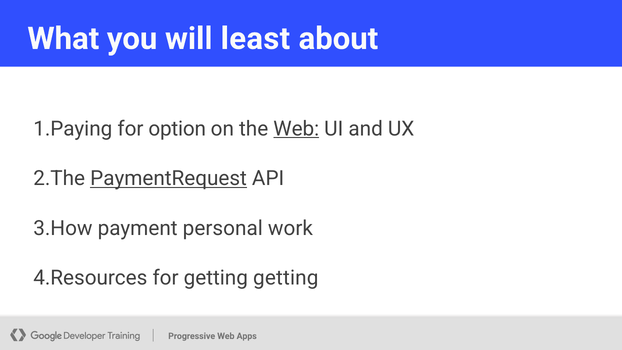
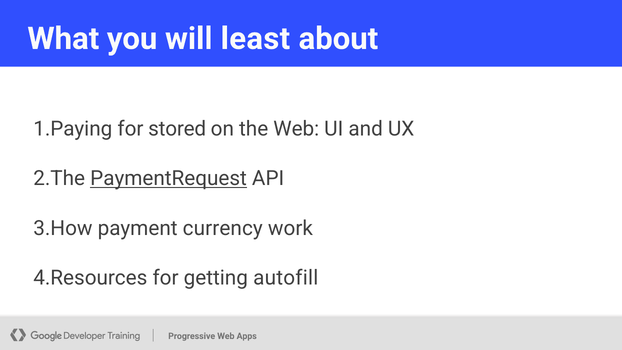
option: option -> stored
Web at (296, 129) underline: present -> none
personal: personal -> currency
getting getting: getting -> autofill
